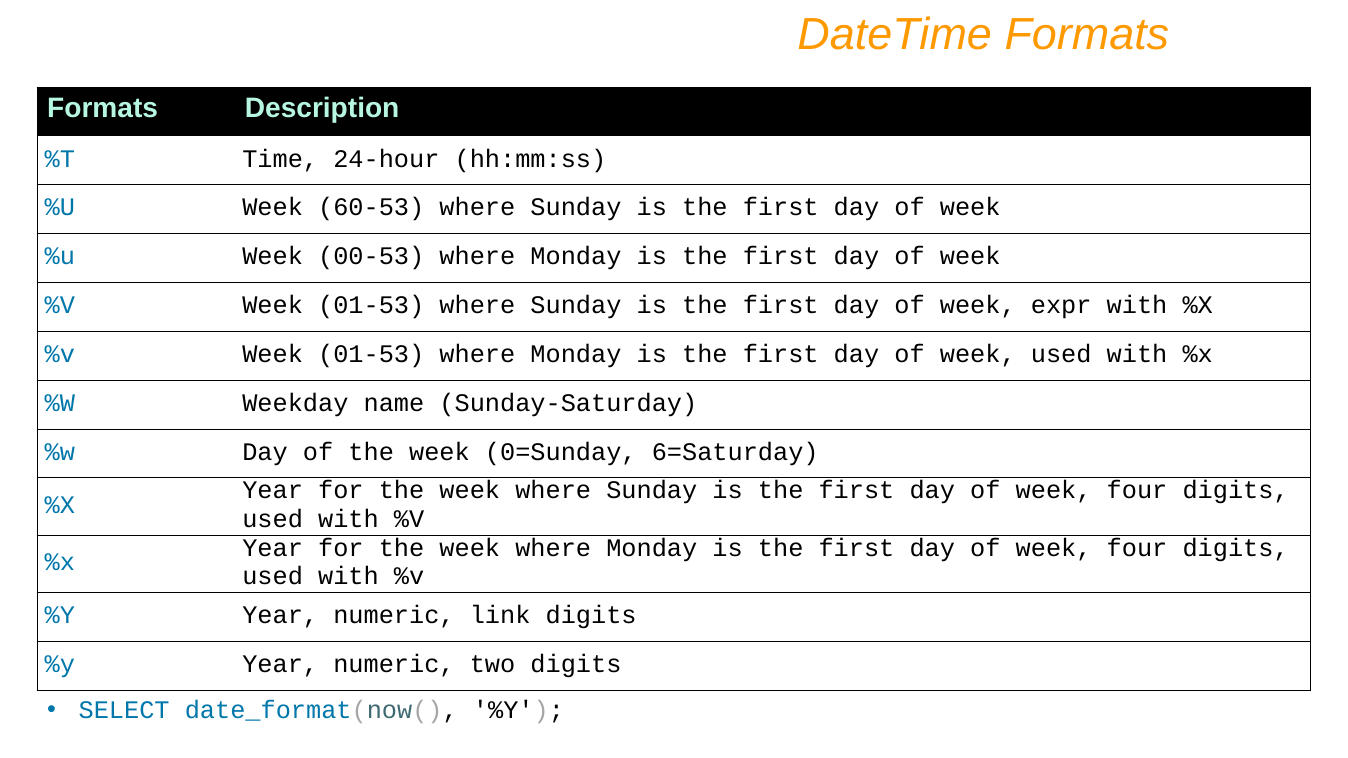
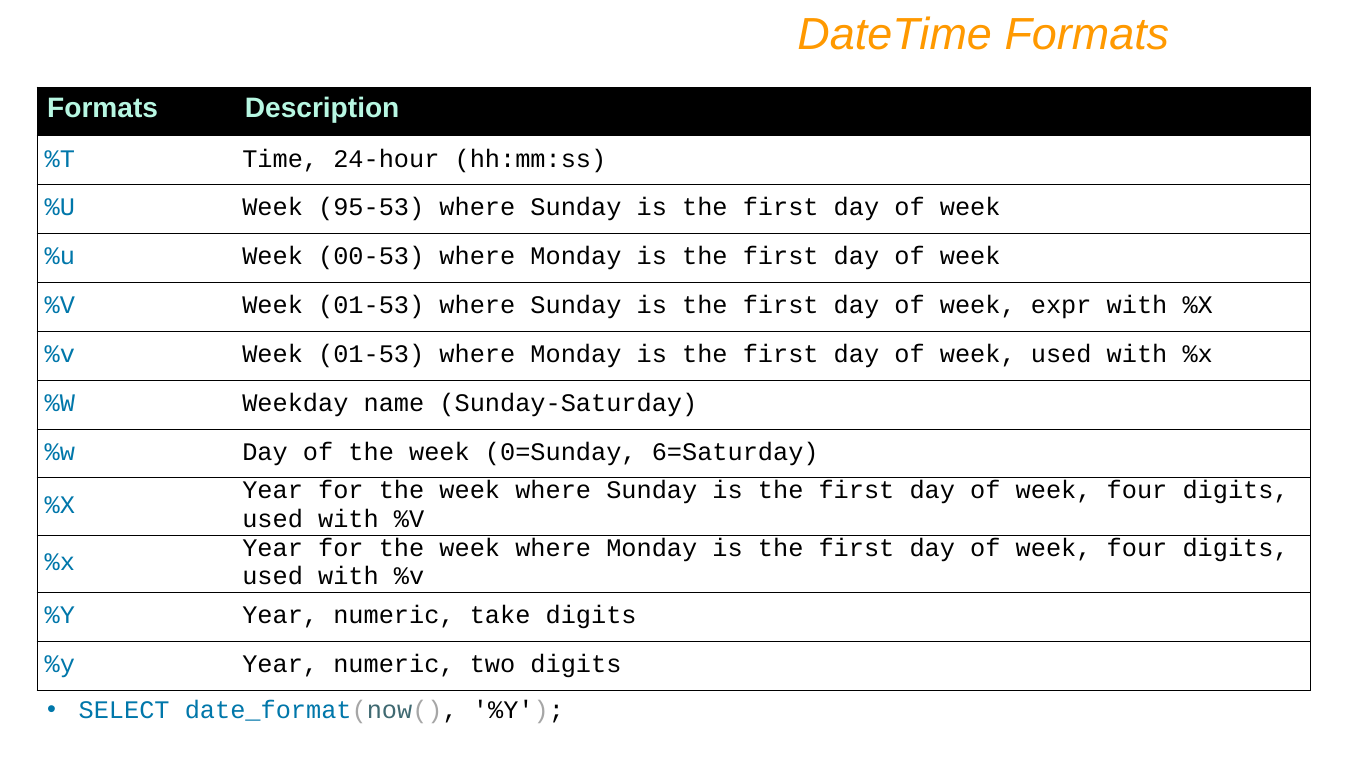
60-53: 60-53 -> 95-53
link: link -> take
